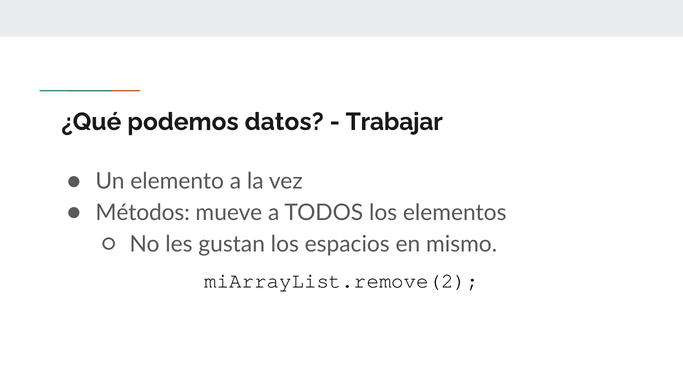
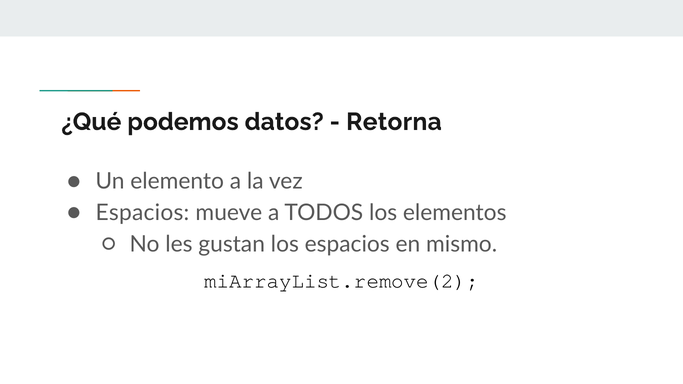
Trabajar: Trabajar -> Retorna
Métodos at (143, 213): Métodos -> Espacios
